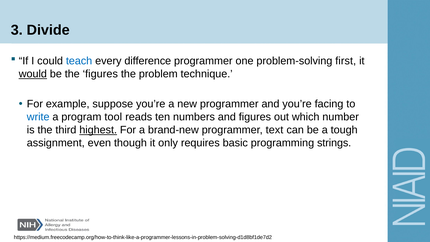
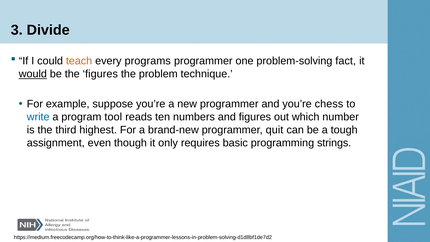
teach colour: blue -> orange
difference: difference -> programs
first: first -> fact
facing: facing -> chess
highest underline: present -> none
text: text -> quit
